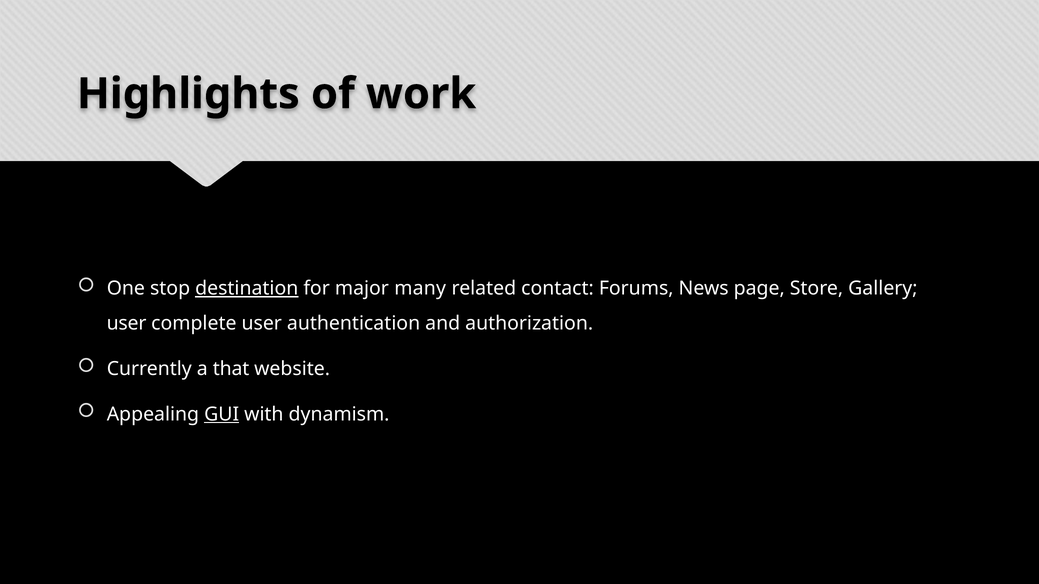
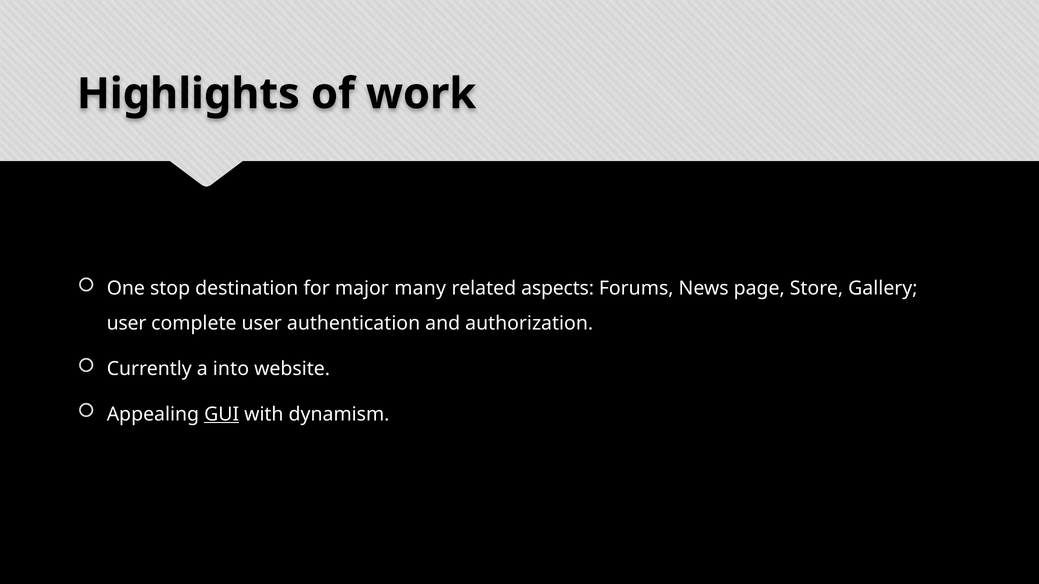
destination underline: present -> none
contact: contact -> aspects
that: that -> into
